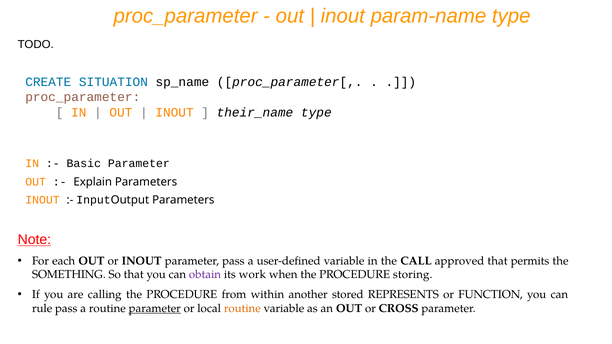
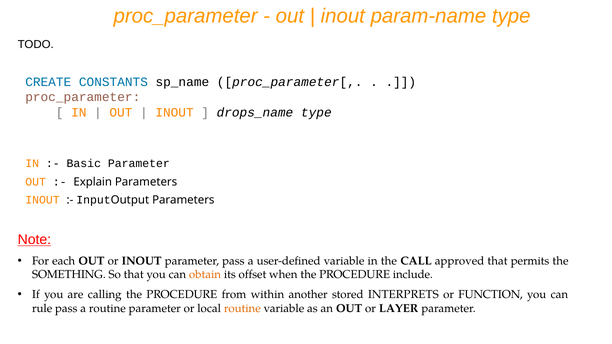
SITUATION: SITUATION -> CONSTANTS
their_name: their_name -> drops_name
obtain colour: purple -> orange
work: work -> offset
storing: storing -> include
REPRESENTS: REPRESENTS -> INTERPRETS
parameter at (155, 309) underline: present -> none
CROSS: CROSS -> LAYER
